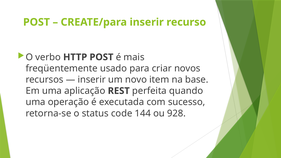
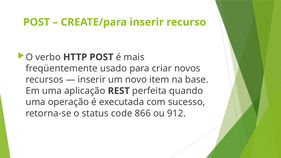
144: 144 -> 866
928: 928 -> 912
